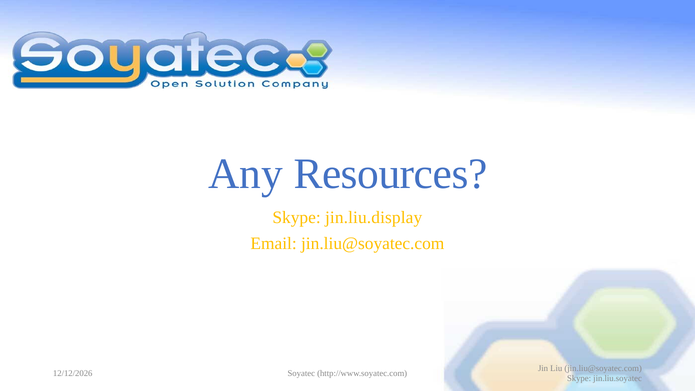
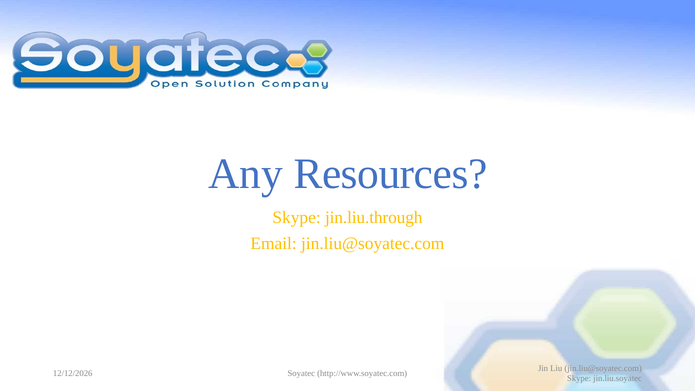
jin.liu.display: jin.liu.display -> jin.liu.through
